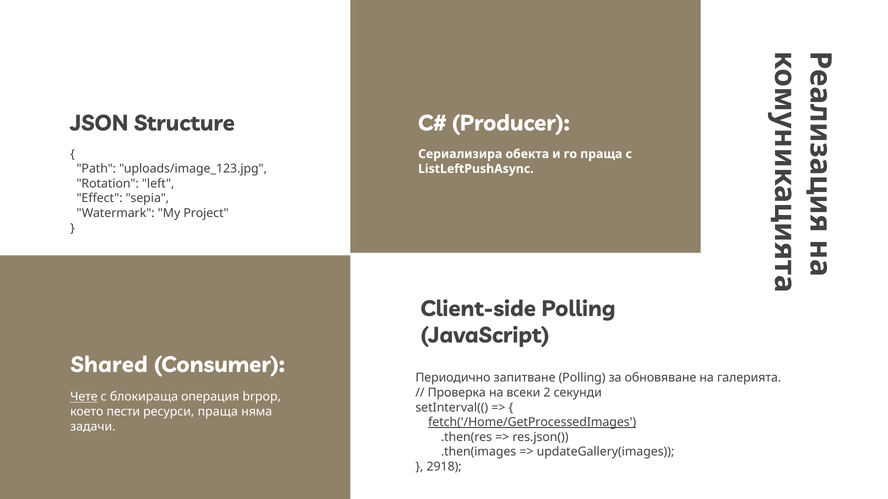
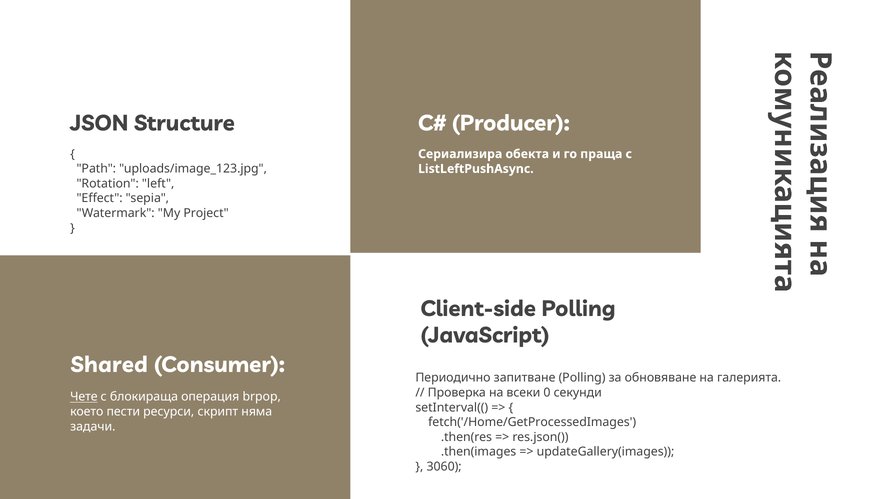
2: 2 -> 0
ресурси праща: праща -> скрипт
fetch('/Home/GetProcessedImages underline: present -> none
2918: 2918 -> 3060
